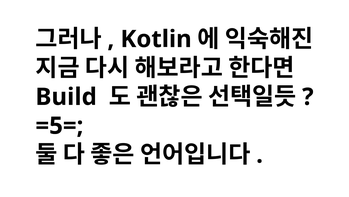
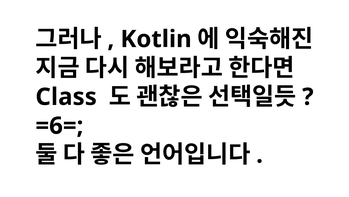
Build: Build -> Class
=5=: =5= -> =6=
